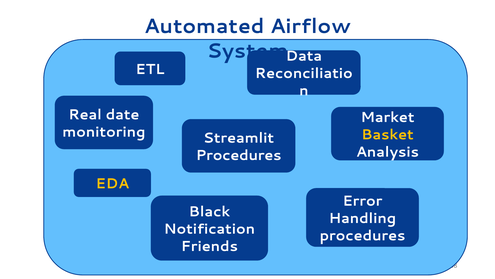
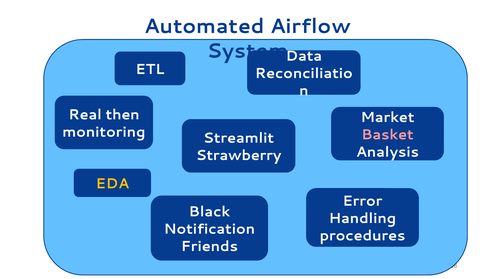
date: date -> then
Basket colour: yellow -> pink
Procedures at (239, 155): Procedures -> Strawberry
